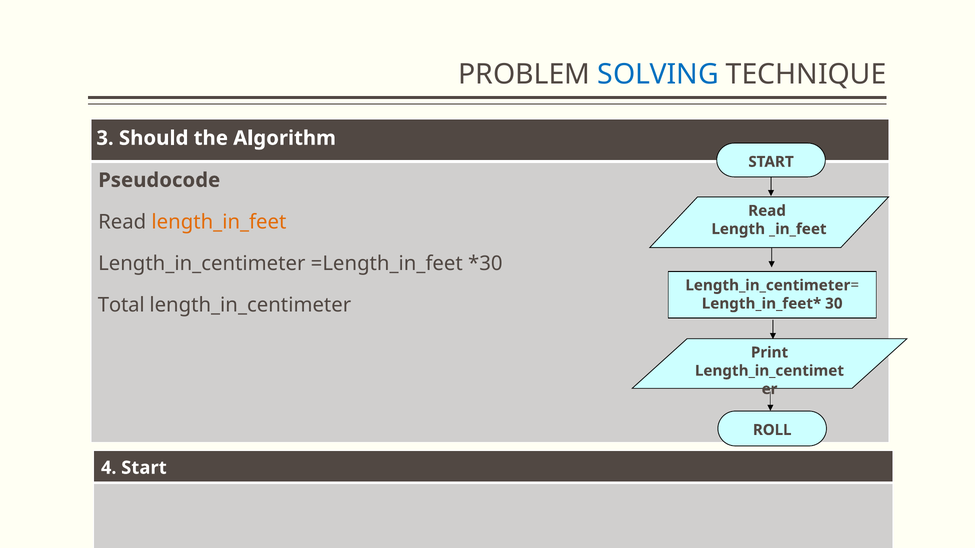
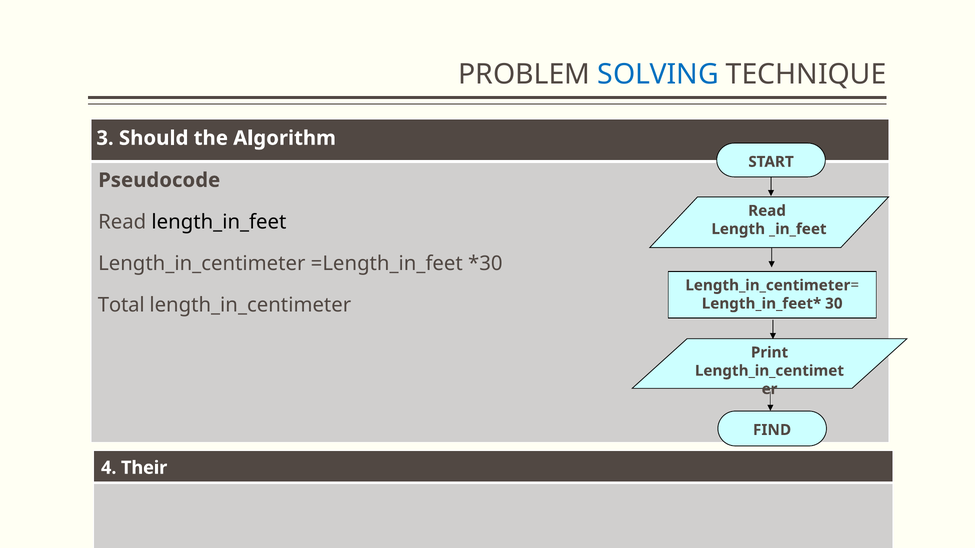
length_in_feet colour: orange -> black
ROLL: ROLL -> FIND
4 Start: Start -> Their
